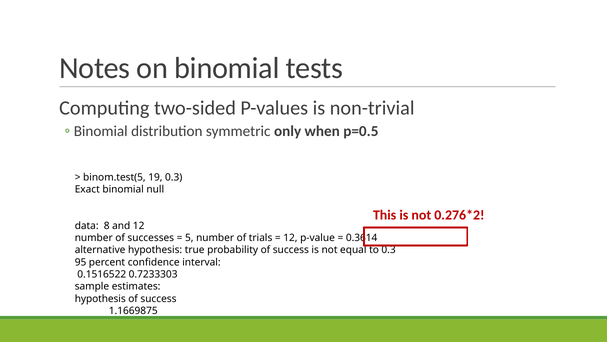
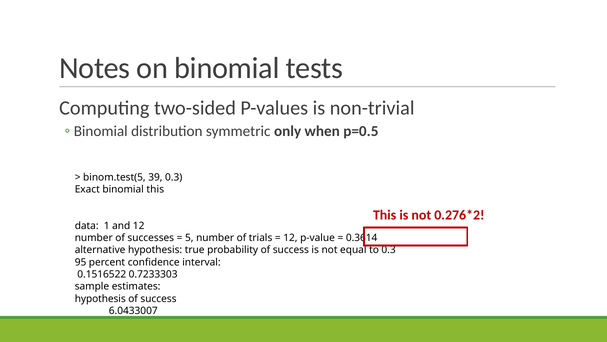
19: 19 -> 39
binomial null: null -> this
8: 8 -> 1
1.1669875: 1.1669875 -> 6.0433007
